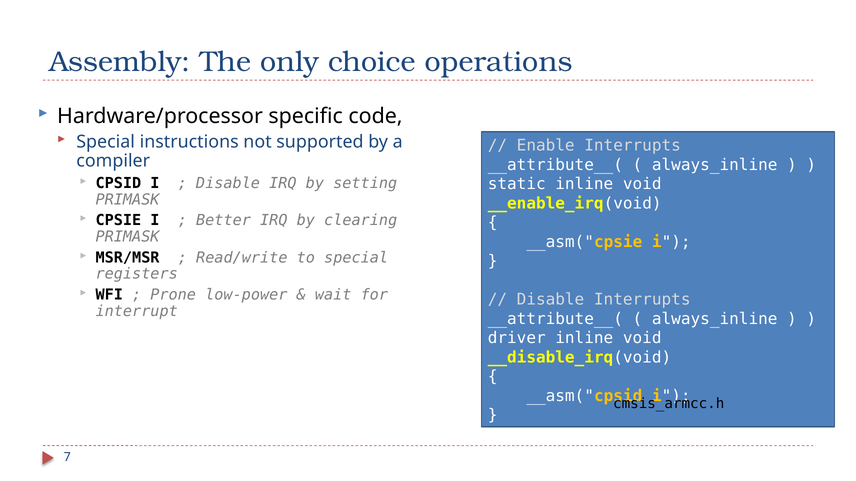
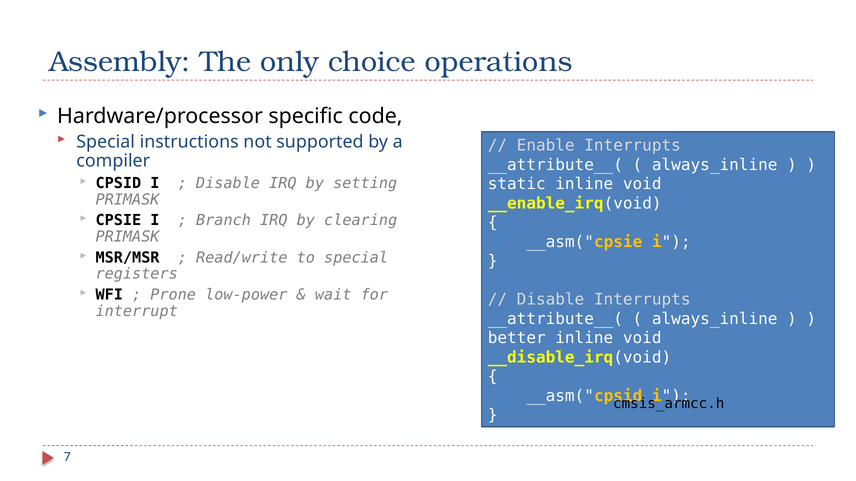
Better: Better -> Branch
driver: driver -> better
